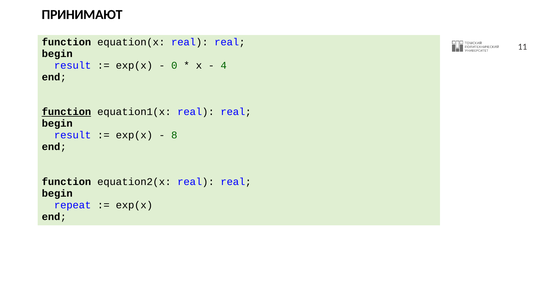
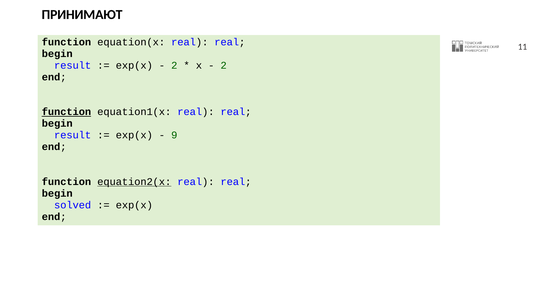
0 at (174, 65): 0 -> 2
4 at (224, 65): 4 -> 2
8: 8 -> 9
equation2(x underline: none -> present
repeat: repeat -> solved
